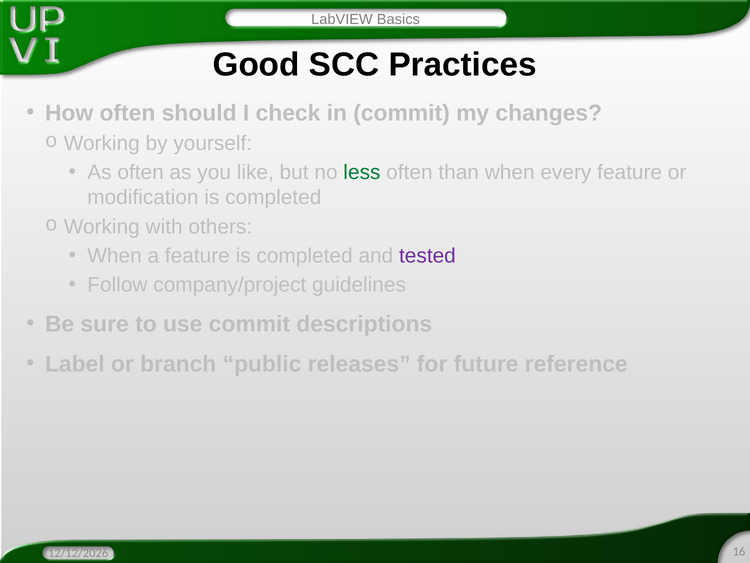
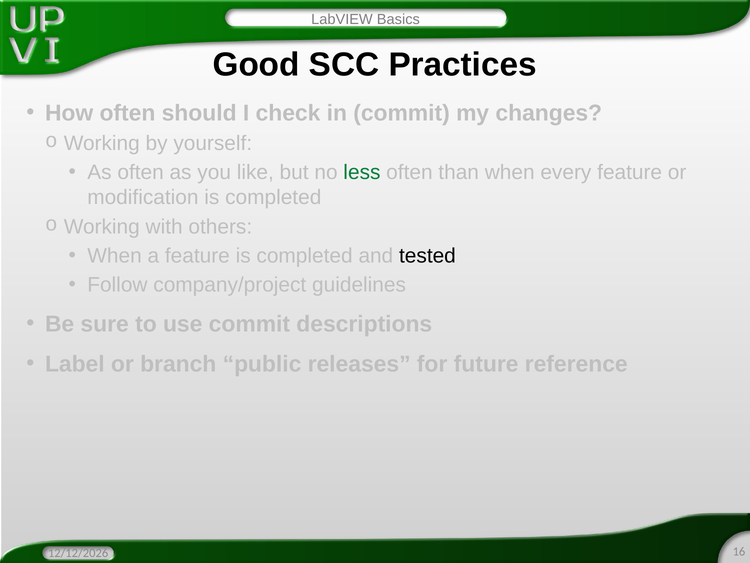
tested colour: purple -> black
